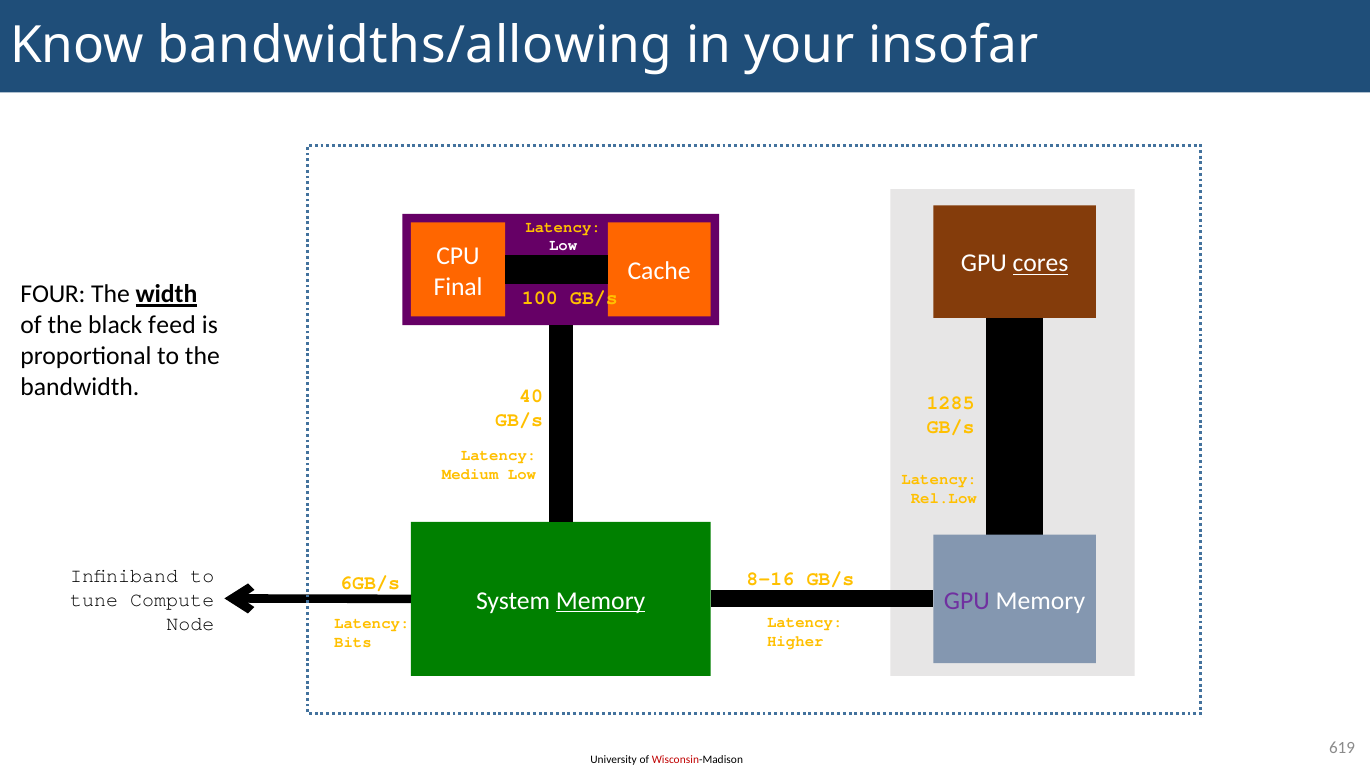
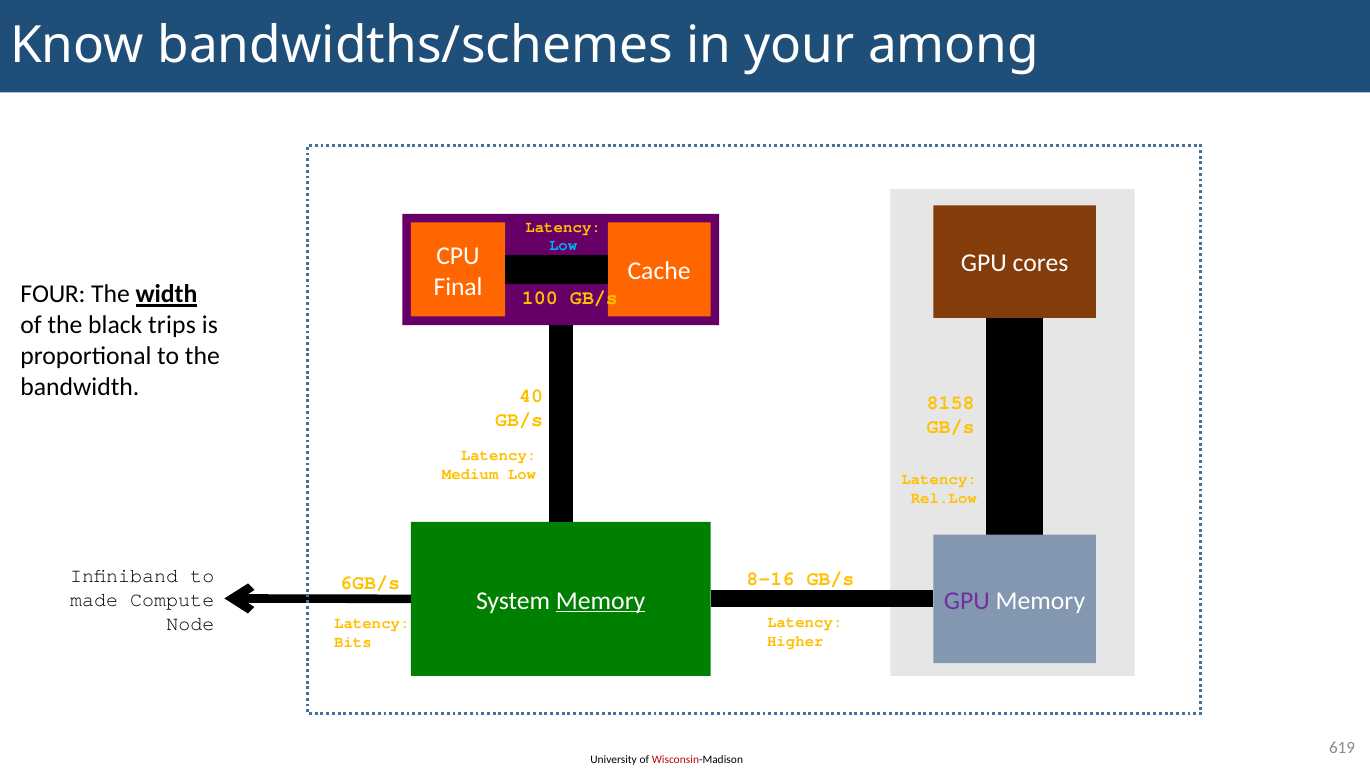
bandwidths/allowing: bandwidths/allowing -> bandwidths/schemes
insofar: insofar -> among
Low at (563, 246) colour: white -> light blue
cores underline: present -> none
feed: feed -> trips
1285: 1285 -> 8158
tune: tune -> made
